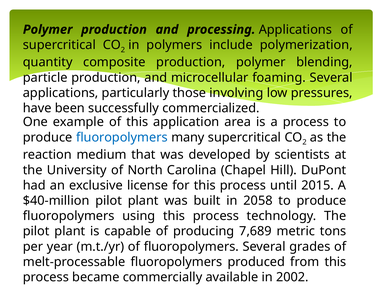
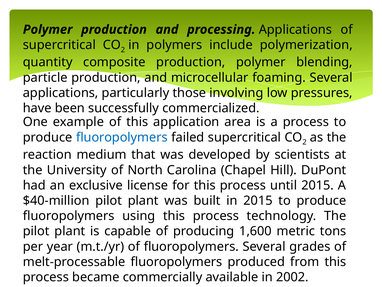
many: many -> failed
in 2058: 2058 -> 2015
7,689: 7,689 -> 1,600
